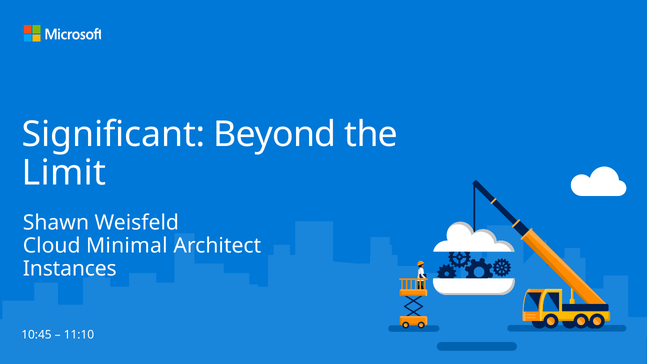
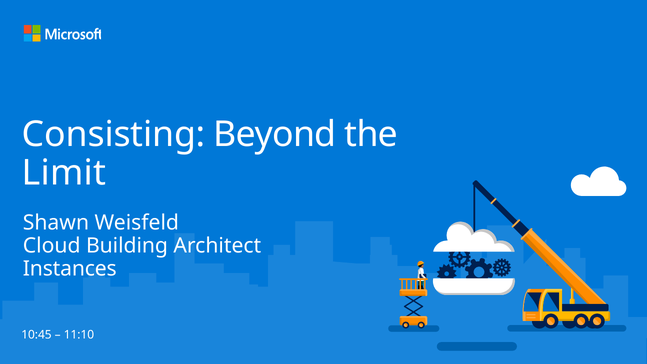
Significant: Significant -> Consisting
Minimal: Minimal -> Building
